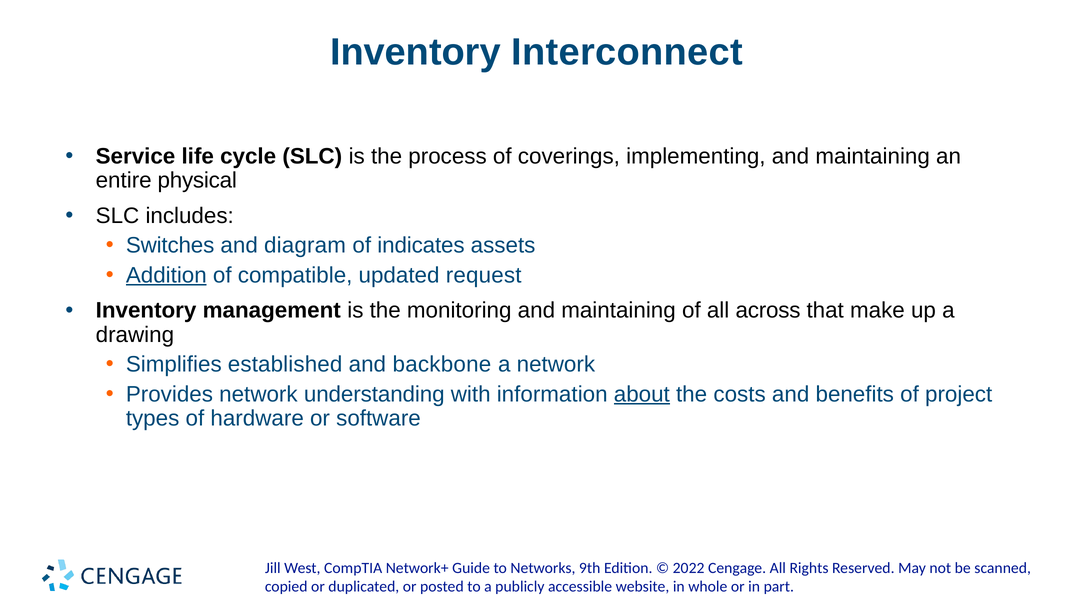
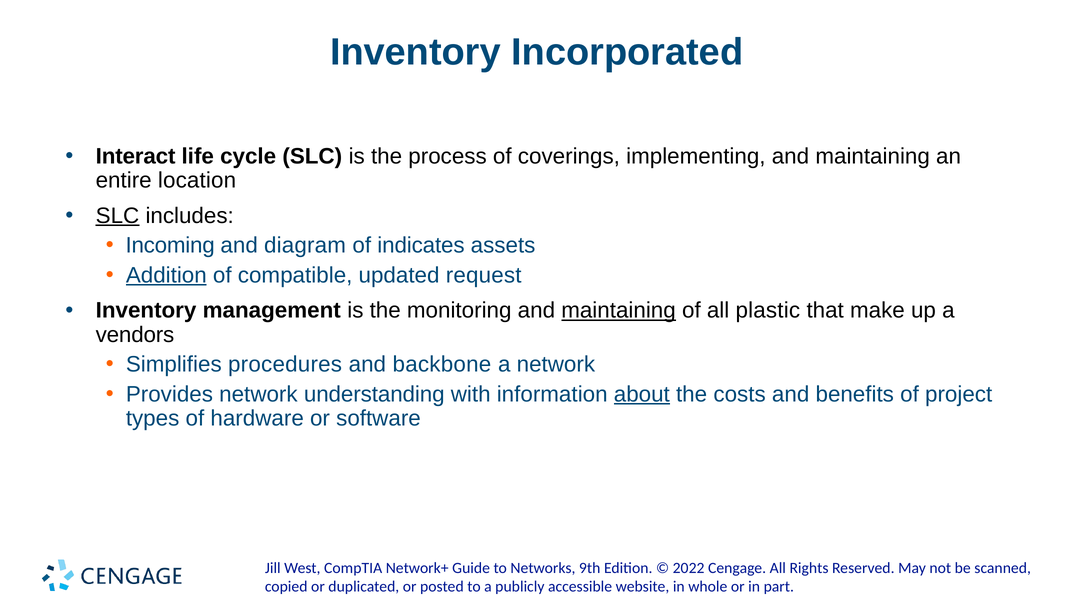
Interconnect: Interconnect -> Incorporated
Service: Service -> Interact
physical: physical -> location
SLC at (117, 216) underline: none -> present
Switches: Switches -> Incoming
maintaining at (619, 311) underline: none -> present
across: across -> plastic
drawing: drawing -> vendors
established: established -> procedures
